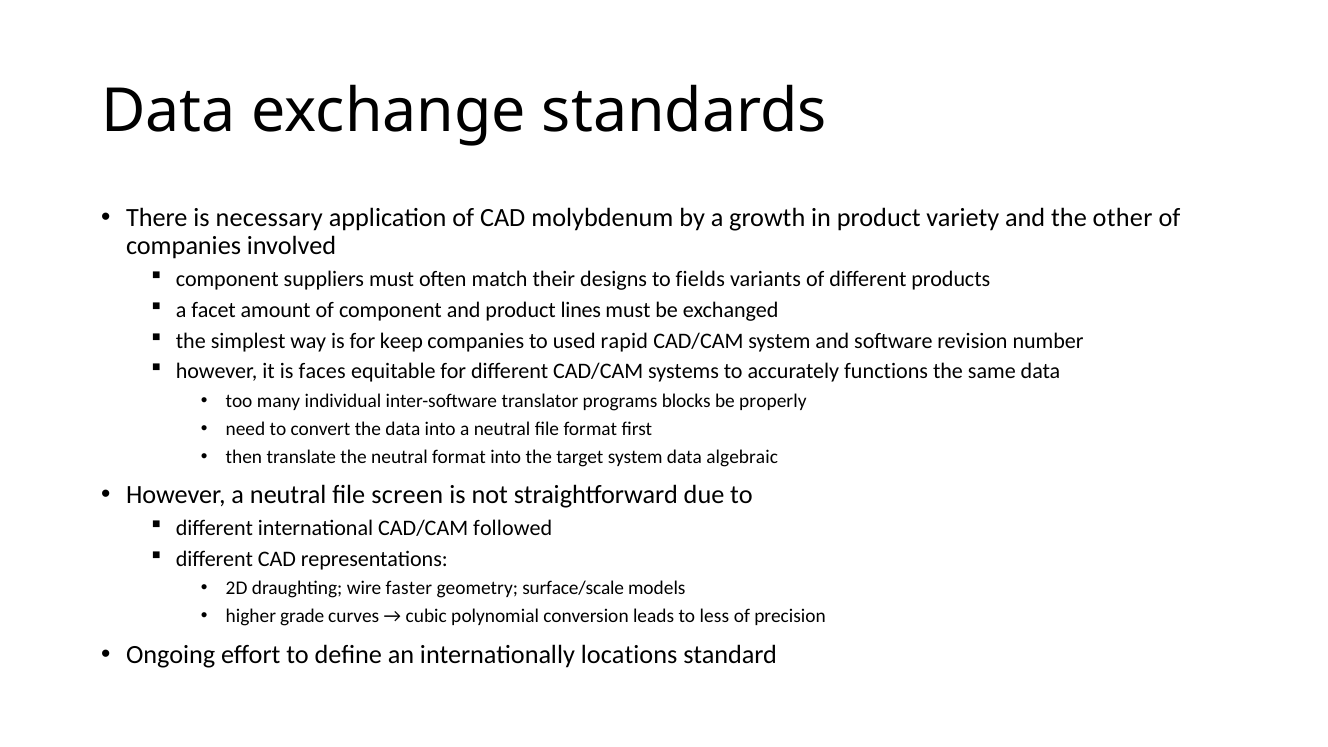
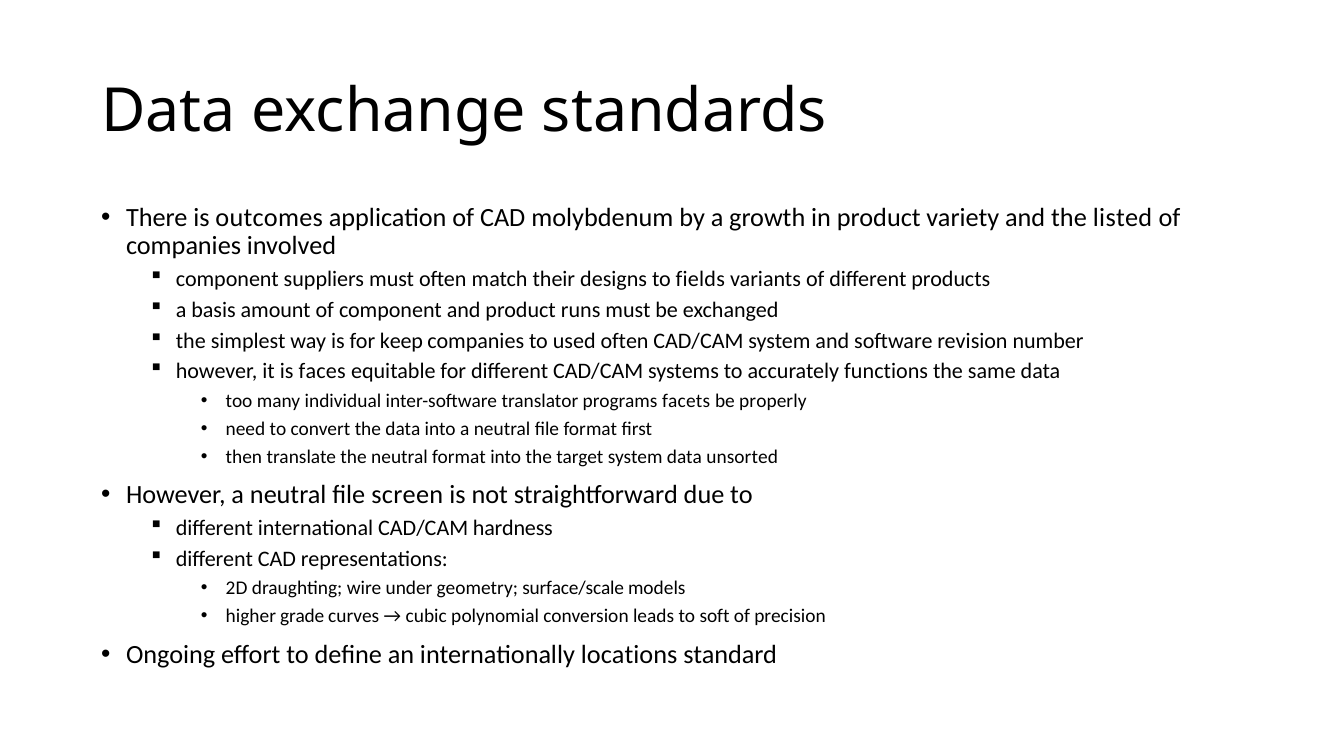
necessary: necessary -> outcomes
other: other -> listed
facet: facet -> basis
lines: lines -> runs
used rapid: rapid -> often
blocks: blocks -> facets
algebraic: algebraic -> unsorted
followed: followed -> hardness
faster: faster -> under
less: less -> soft
